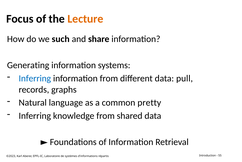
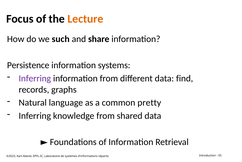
Generating: Generating -> Persistence
Inferring at (35, 78) colour: blue -> purple
pull: pull -> find
